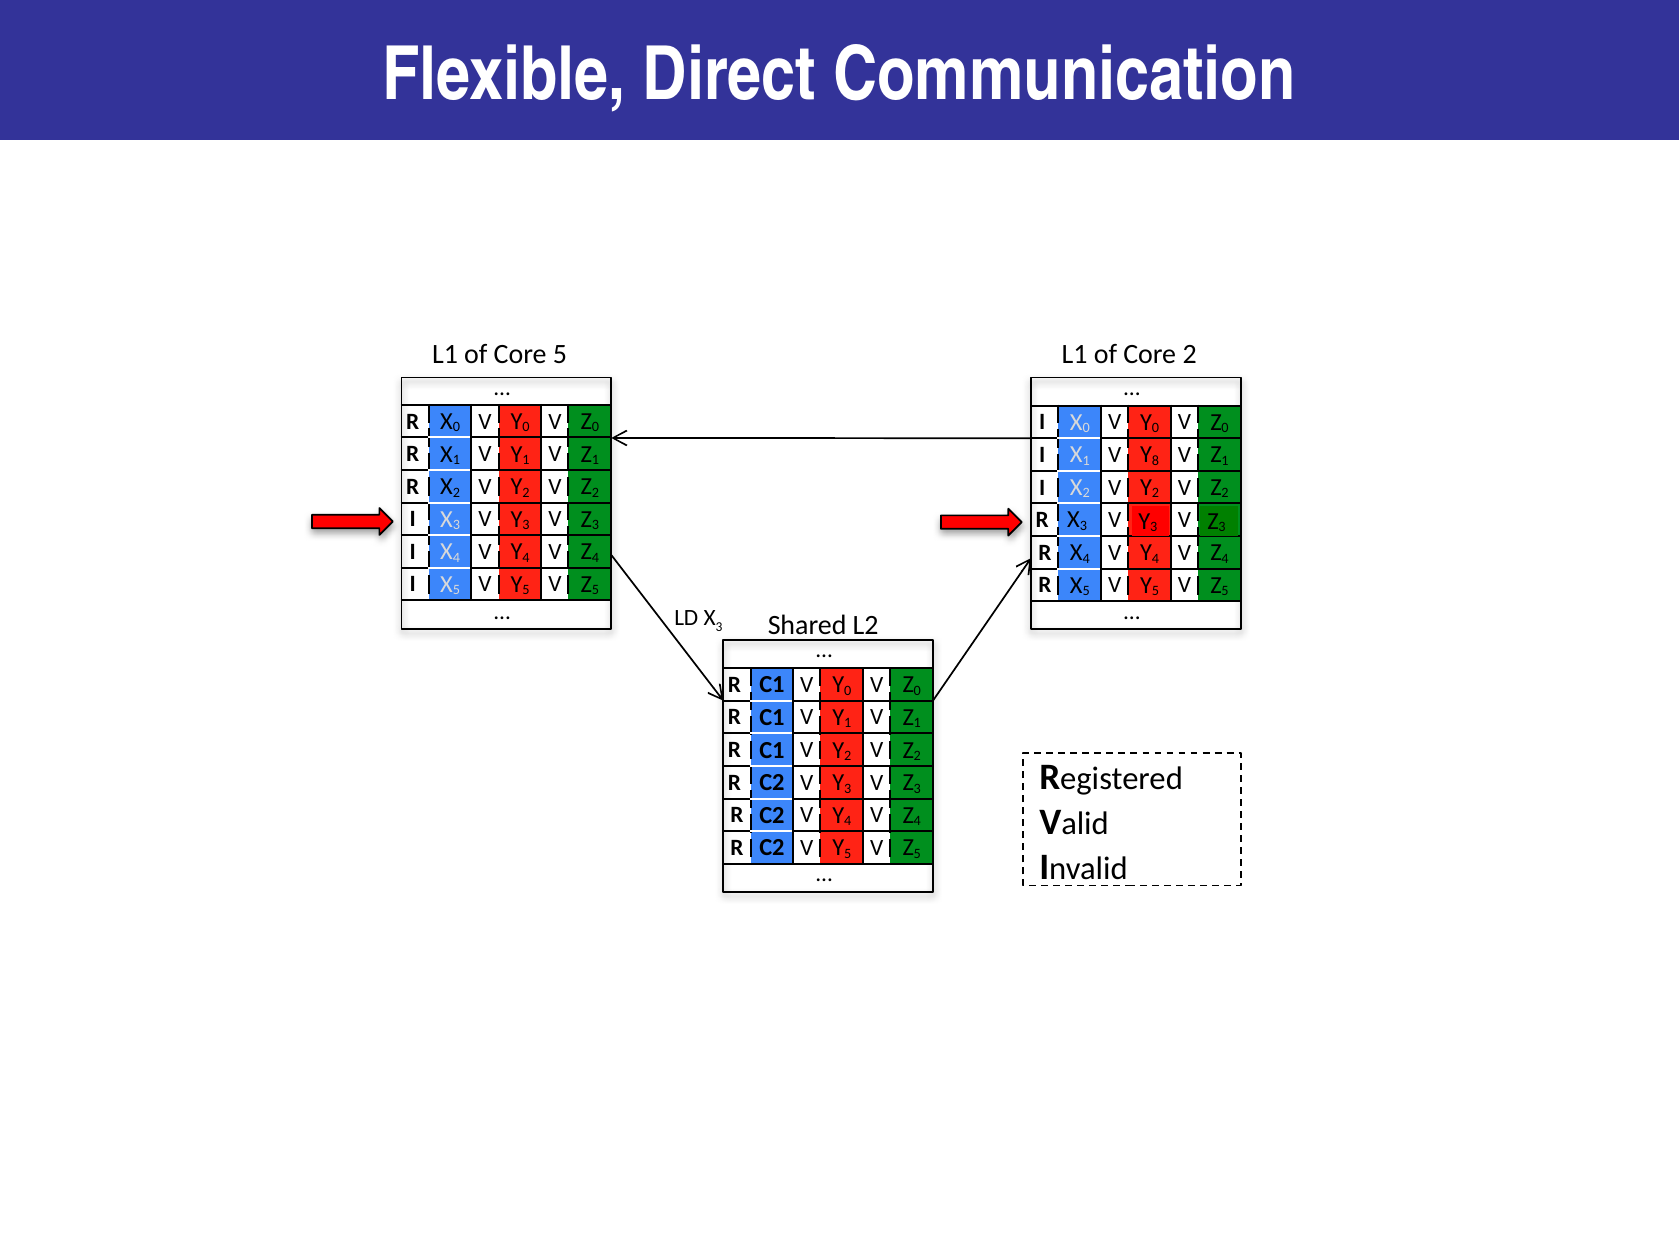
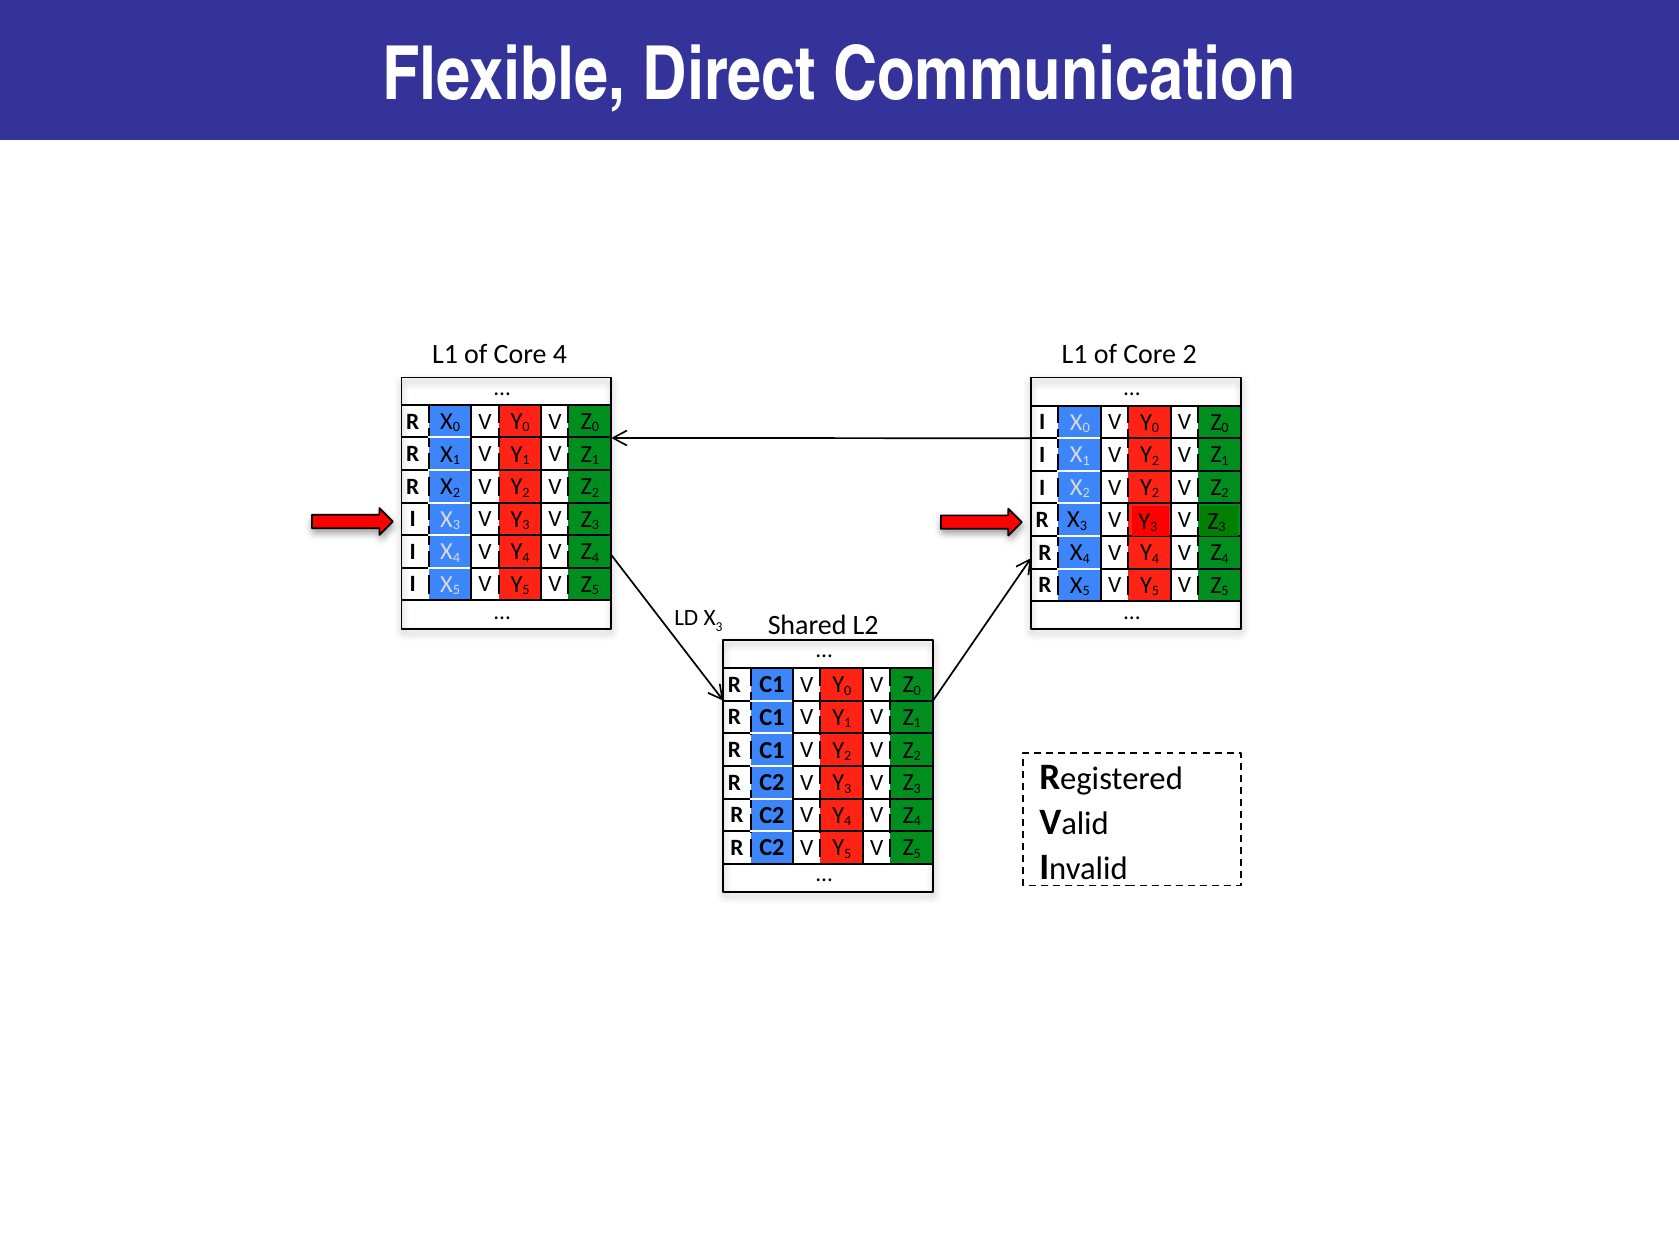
Core 5: 5 -> 4
8 at (1155, 461): 8 -> 2
